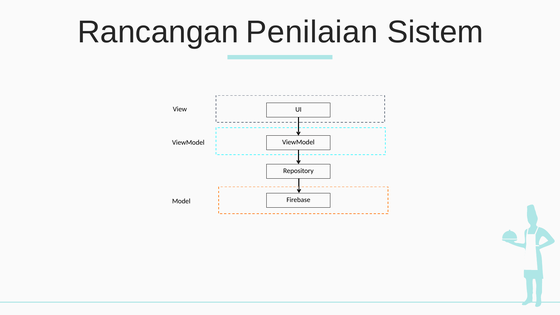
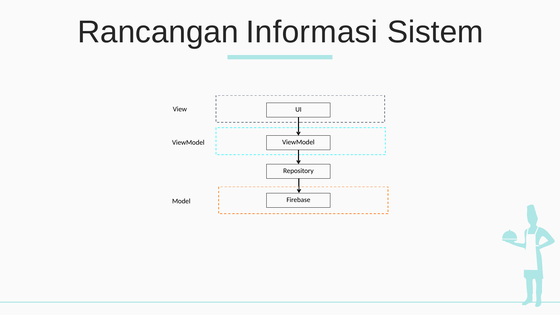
Penilaian: Penilaian -> Informasi
